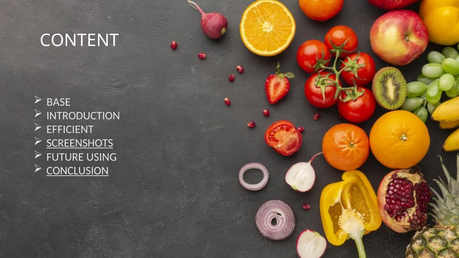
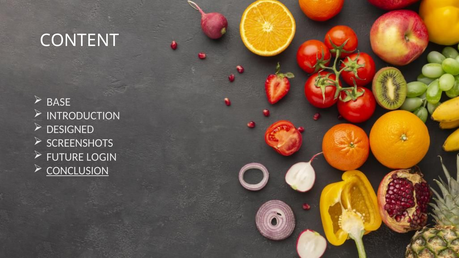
EFFICIENT: EFFICIENT -> DESIGNED
SCREENSHOTS underline: present -> none
USING: USING -> LOGIN
